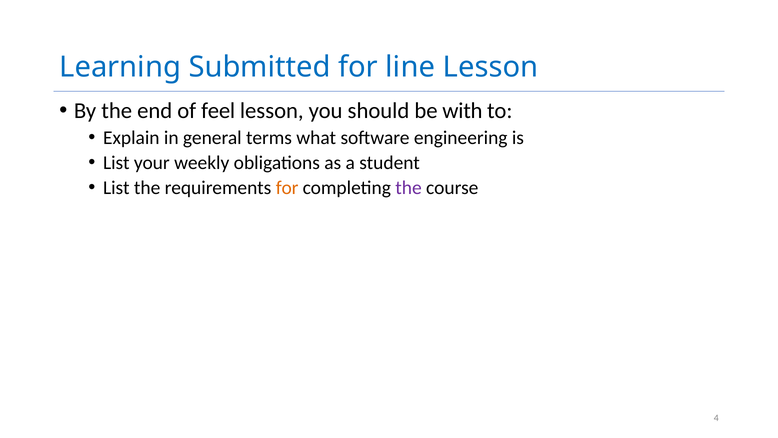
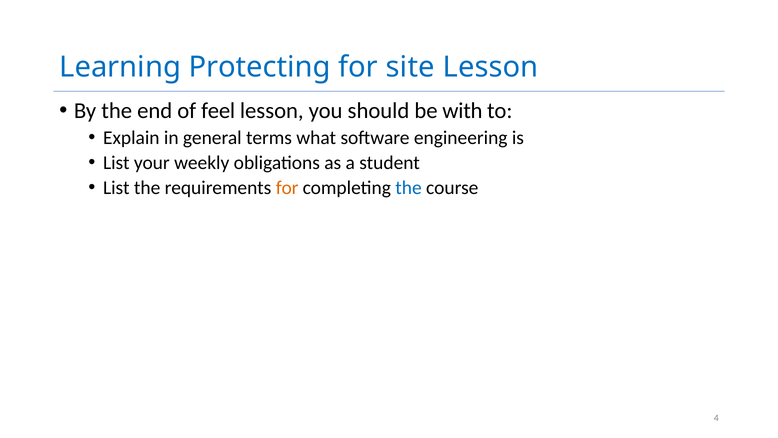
Submitted: Submitted -> Protecting
line: line -> site
the at (408, 188) colour: purple -> blue
